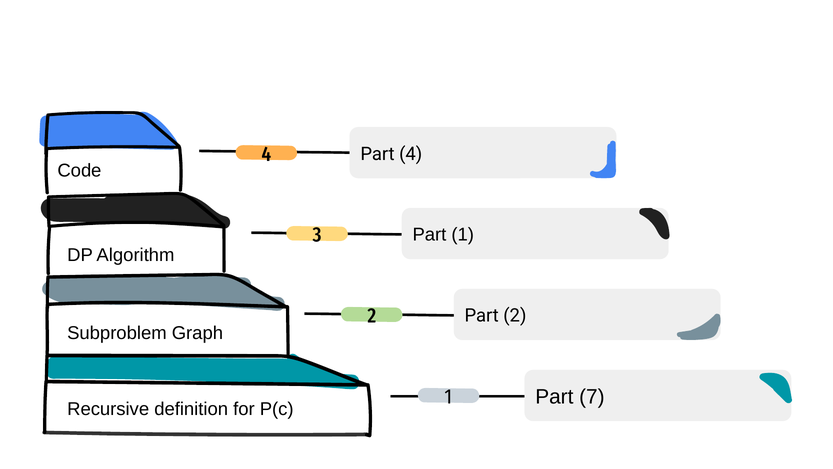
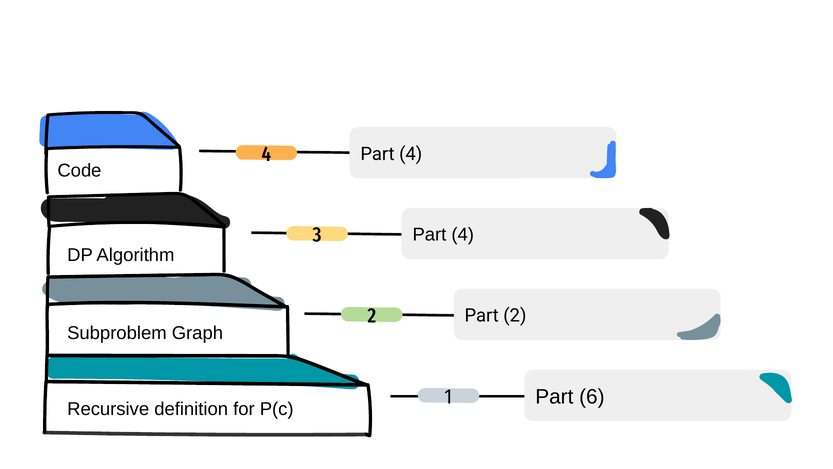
1 at (463, 235): 1 -> 4
7: 7 -> 6
